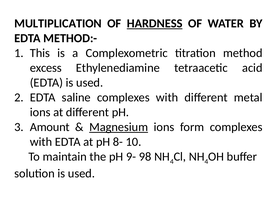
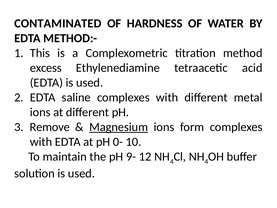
MULTIPLICATION: MULTIPLICATION -> CONTAMINATED
HARDNESS underline: present -> none
Amount: Amount -> Remove
8-: 8- -> 0-
98: 98 -> 12
